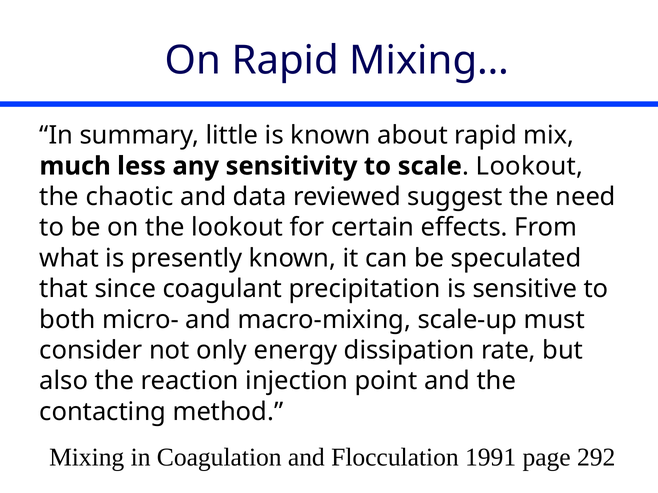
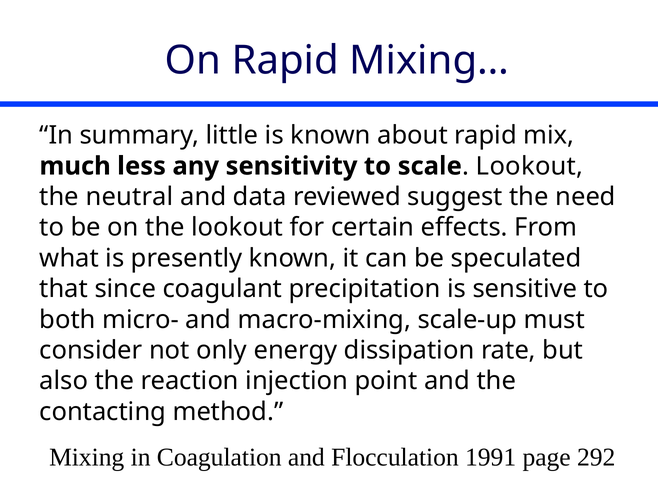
chaotic: chaotic -> neutral
